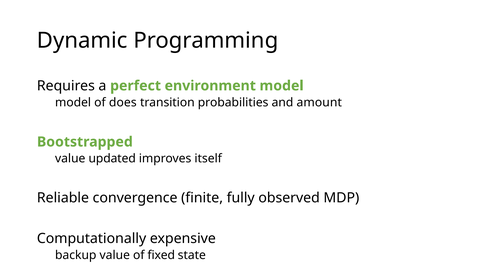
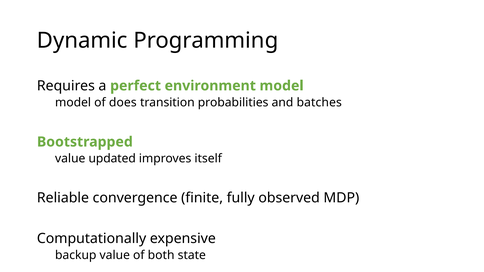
amount: amount -> batches
fixed: fixed -> both
